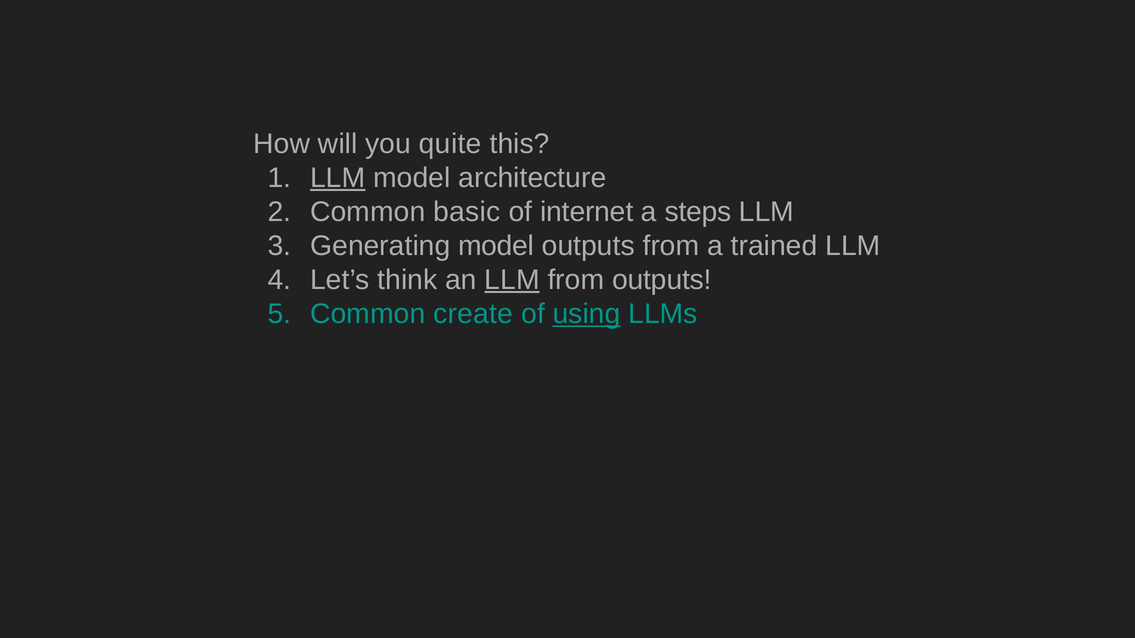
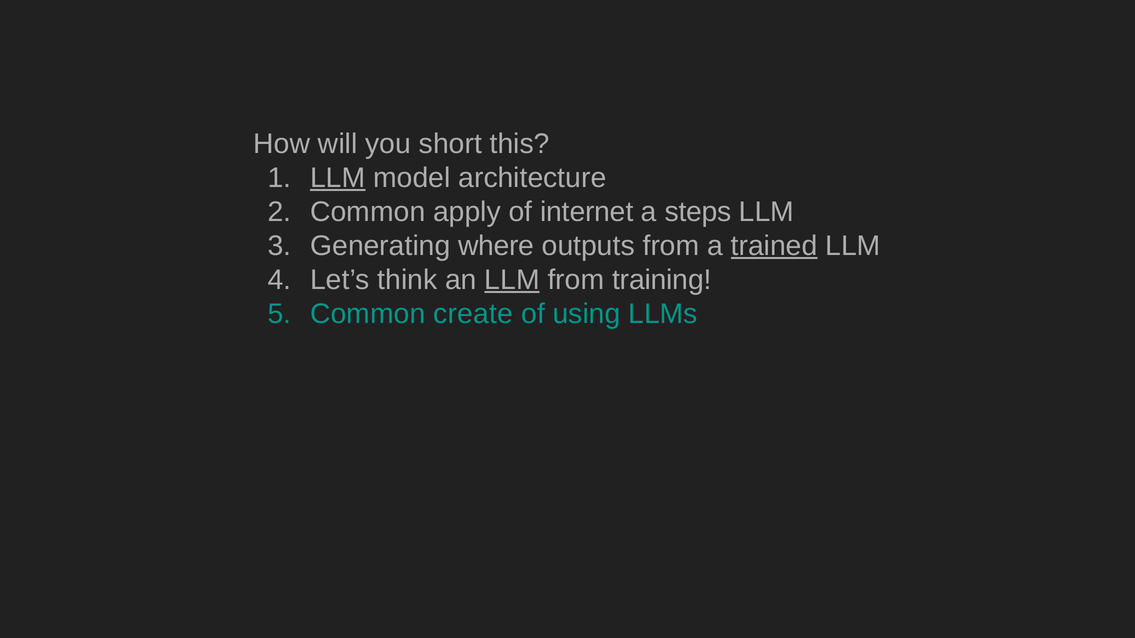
quite: quite -> short
basic: basic -> apply
Generating model: model -> where
trained underline: none -> present
from outputs: outputs -> training
using underline: present -> none
